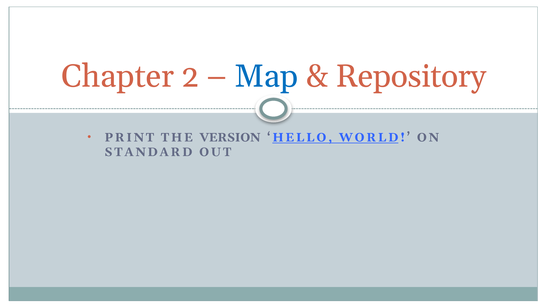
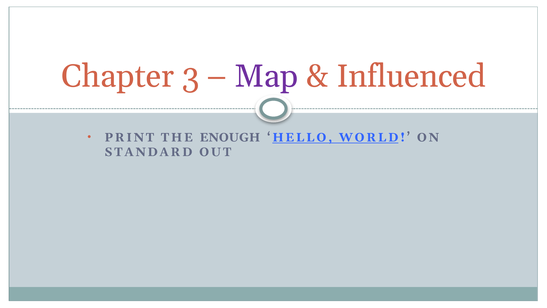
2: 2 -> 3
Map colour: blue -> purple
Repository: Repository -> Influenced
VERSION: VERSION -> ENOUGH
